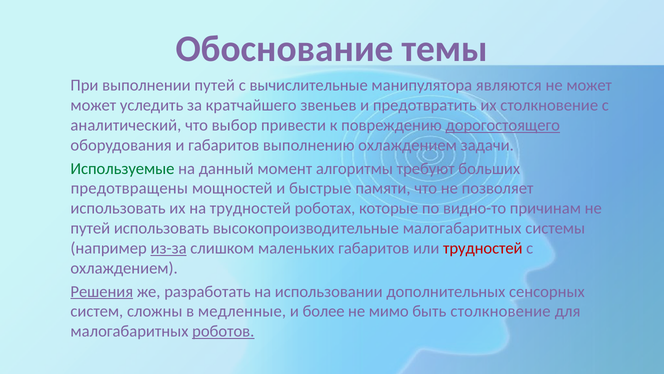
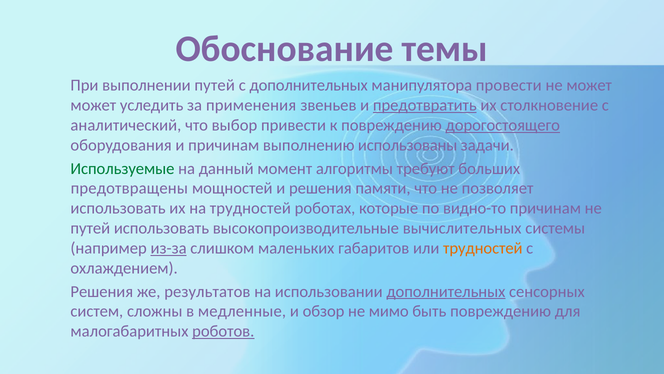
с вычислительные: вычислительные -> дополнительных
являются: являются -> провести
кратчайшего: кратчайшего -> применения
предотвратить underline: none -> present
и габаритов: габаритов -> причинам
выполнению охлаждением: охлаждением -> использованы
и быстрые: быстрые -> решения
высокопроизводительные малогабаритных: малогабаритных -> вычислительных
трудностей at (483, 248) colour: red -> orange
Решения at (102, 291) underline: present -> none
разработать: разработать -> результатов
дополнительных at (446, 291) underline: none -> present
более: более -> обзор
быть столкновение: столкновение -> повреждению
